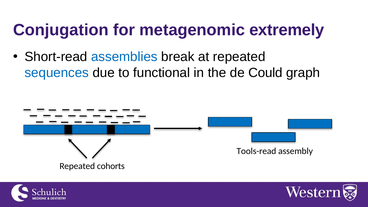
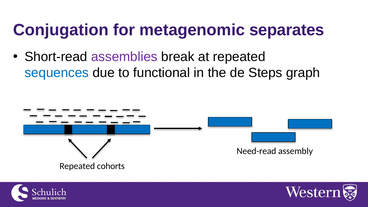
extremely: extremely -> separates
assemblies colour: blue -> purple
Could: Could -> Steps
Tools-read: Tools-read -> Need-read
